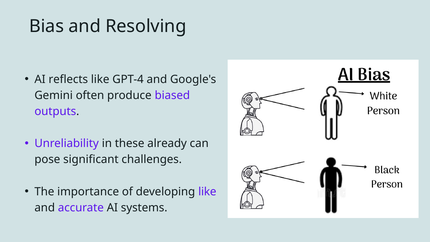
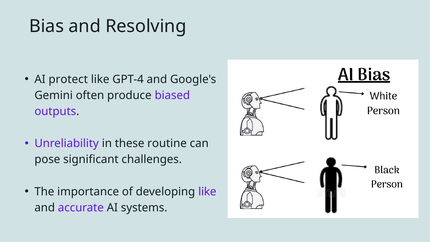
reflects: reflects -> protect
already: already -> routine
